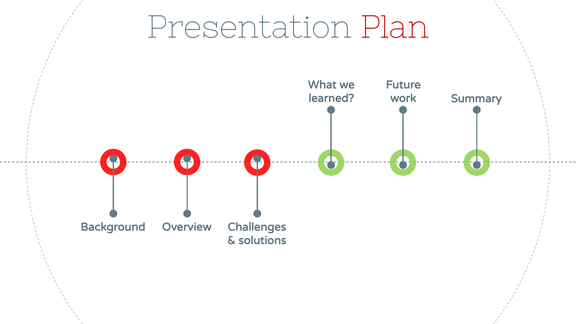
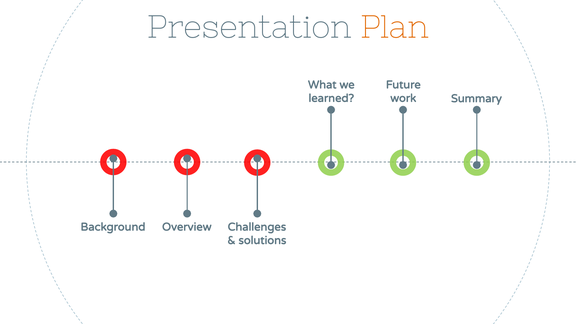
Plan colour: red -> orange
